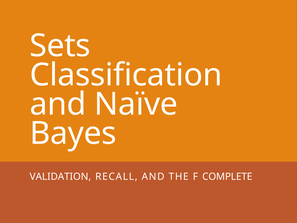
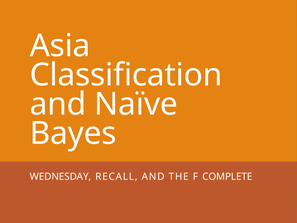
Sets: Sets -> Asia
VALIDATION: VALIDATION -> WEDNESDAY
